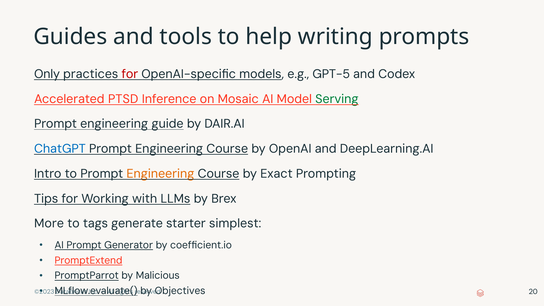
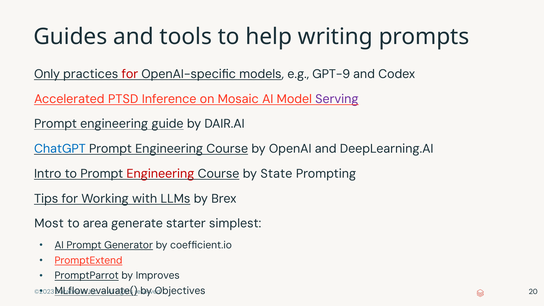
GPT-5: GPT-5 -> GPT-9
Serving colour: green -> purple
Engineering at (160, 174) colour: orange -> red
Exact: Exact -> State
More: More -> Most
tags: tags -> area
Malicious: Malicious -> Improves
